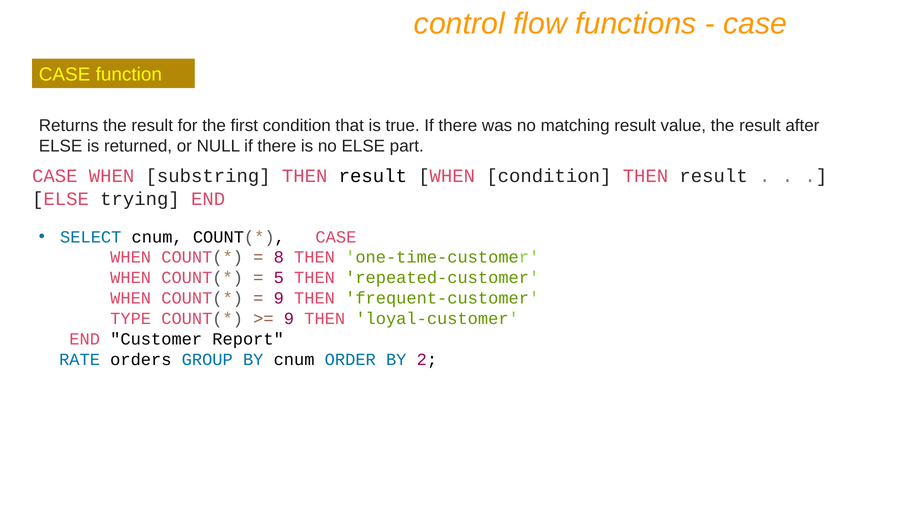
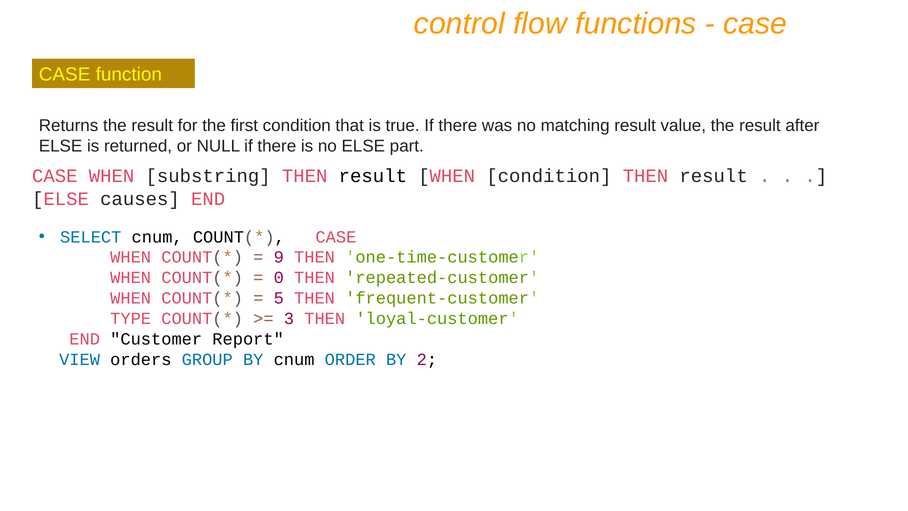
trying: trying -> causes
8: 8 -> 9
5: 5 -> 0
9 at (279, 298): 9 -> 5
9 at (289, 319): 9 -> 3
RATE: RATE -> VIEW
